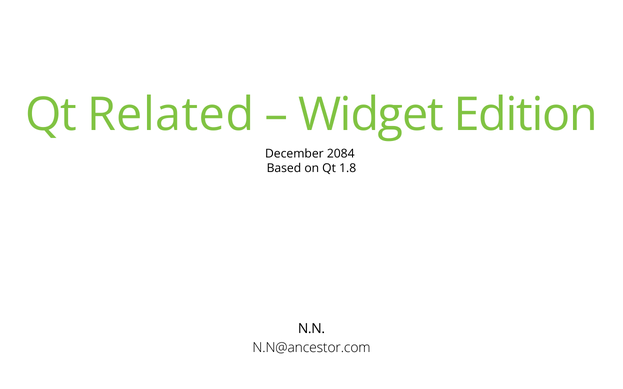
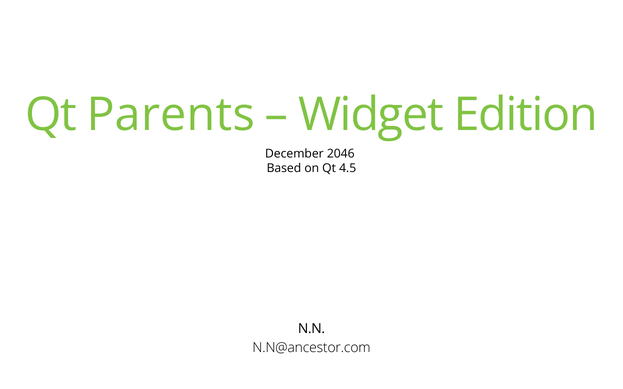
Related: Related -> Parents
2084: 2084 -> 2046
1.8: 1.8 -> 4.5
